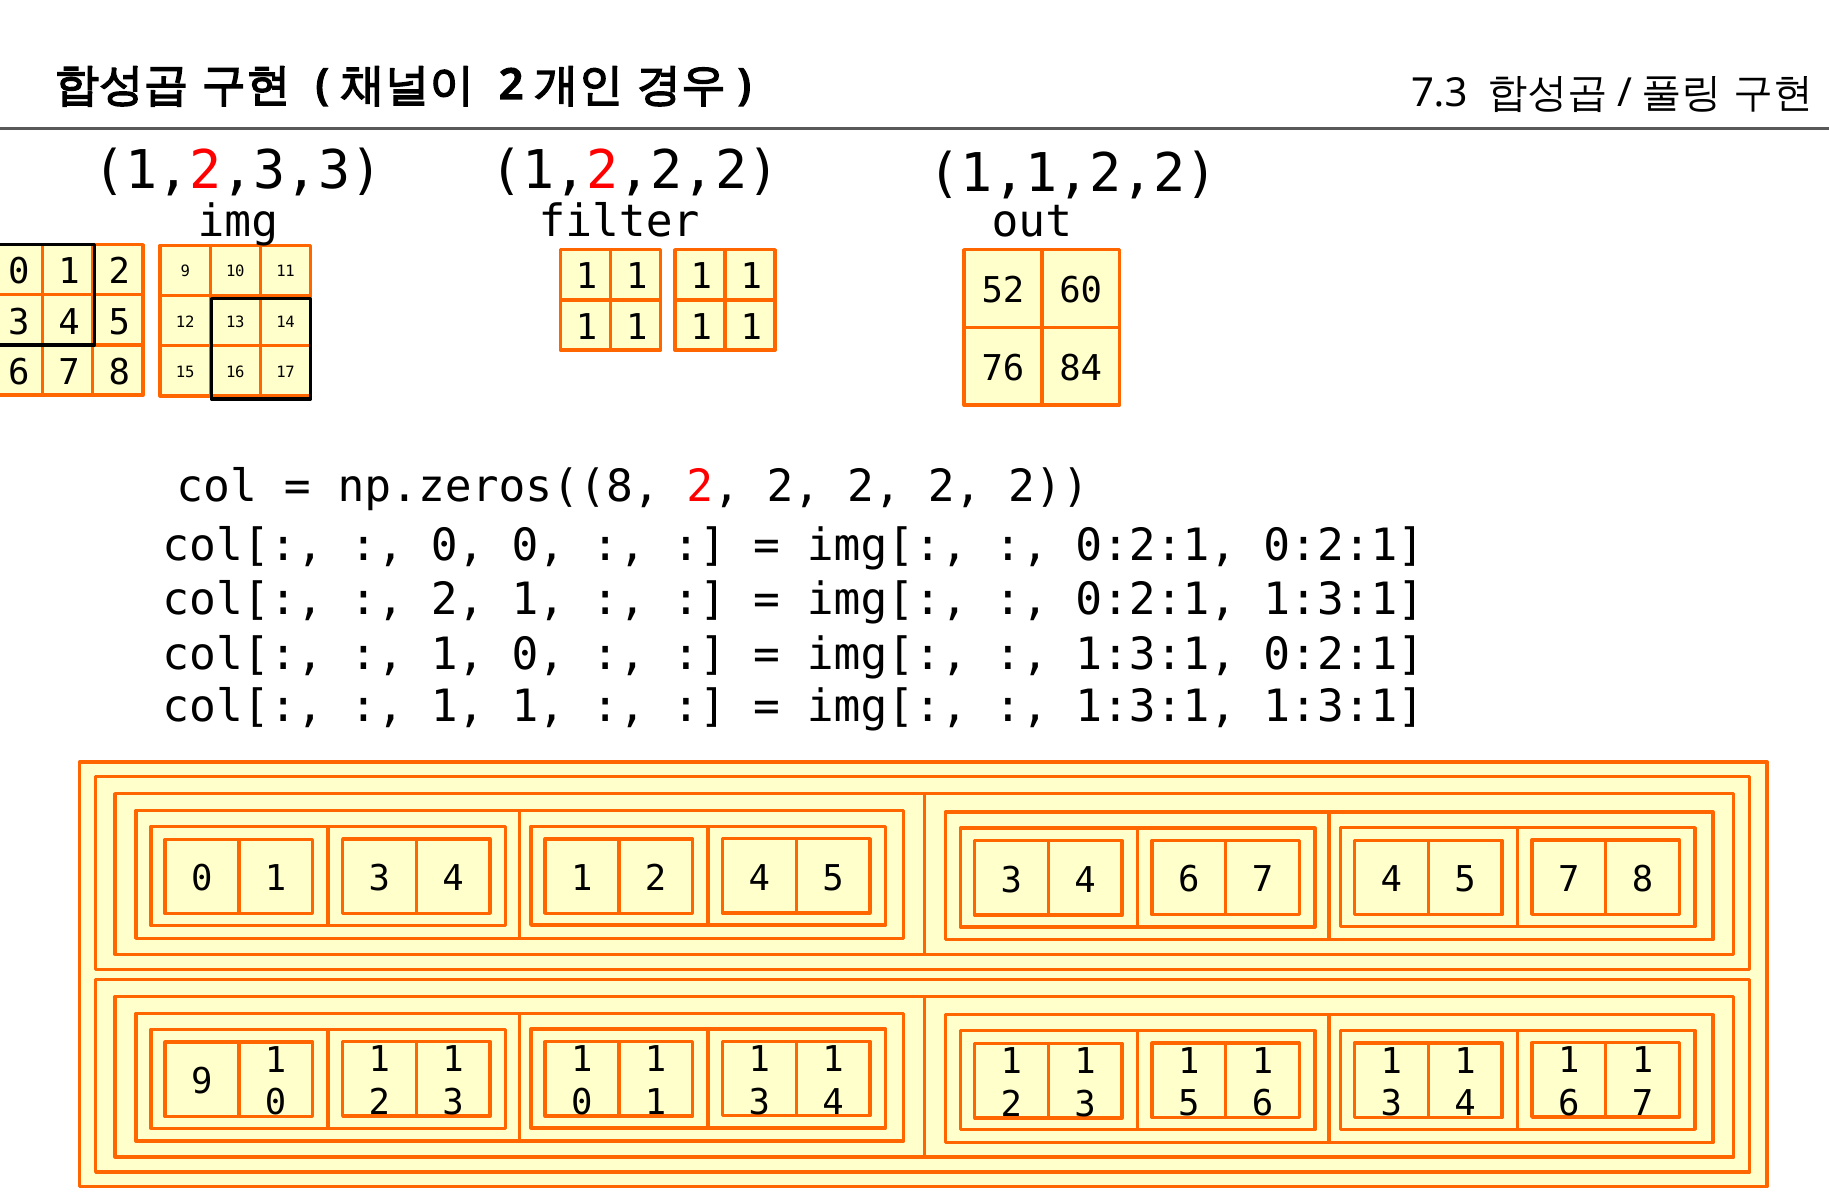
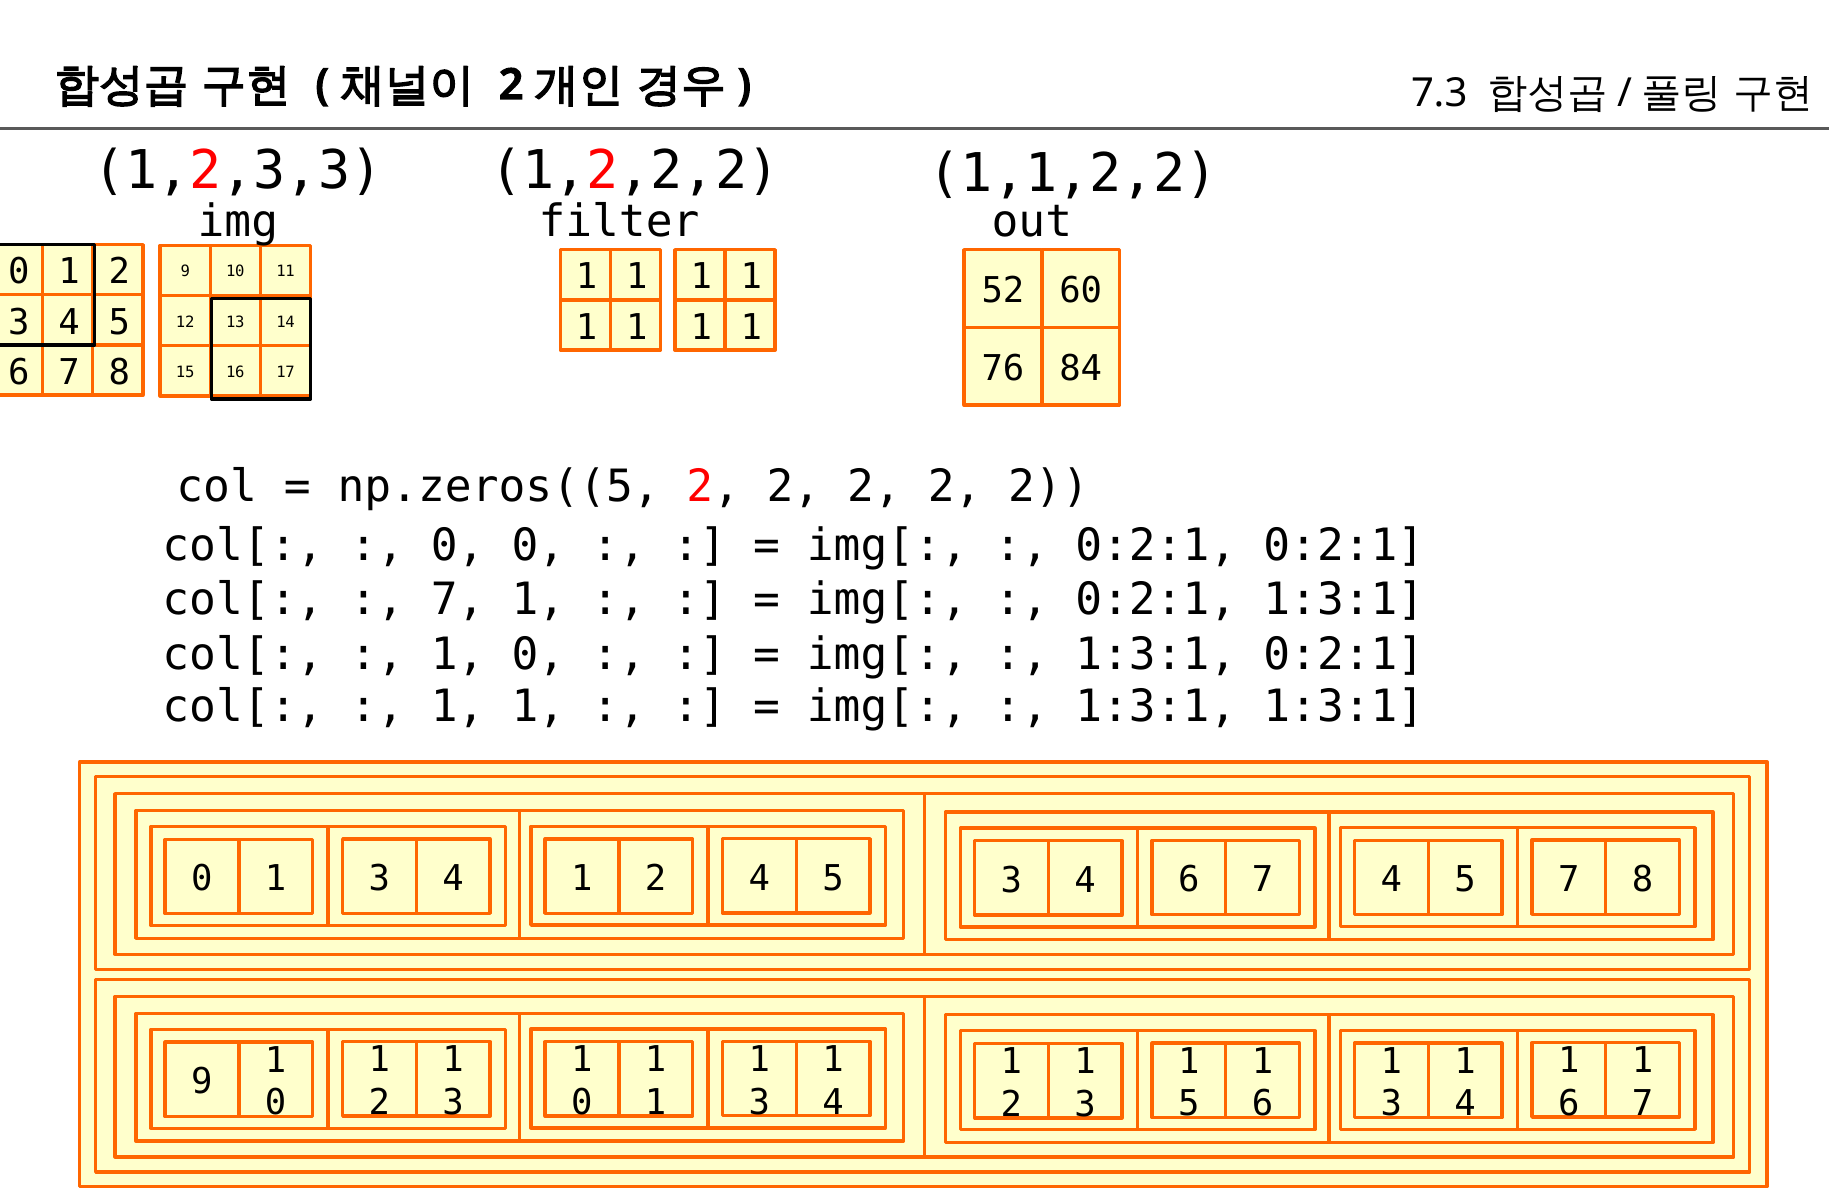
np.zeros((8: np.zeros((8 -> np.zeros((5
2 at (458, 600): 2 -> 7
